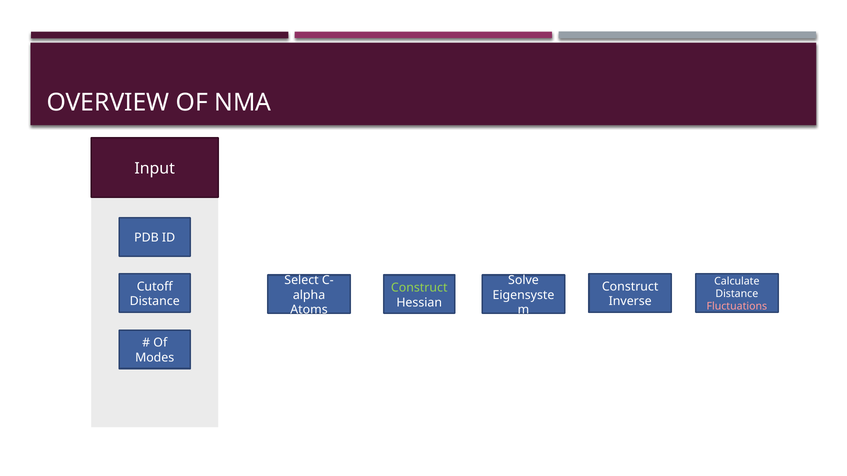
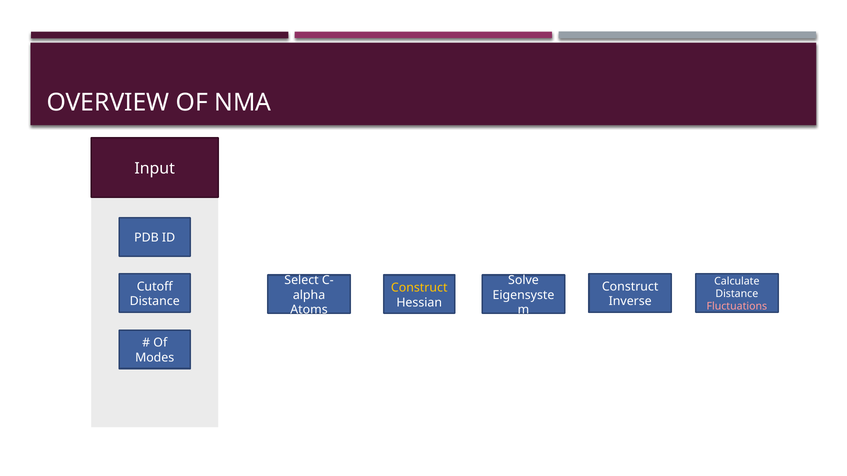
Construct at (419, 288) colour: light green -> yellow
